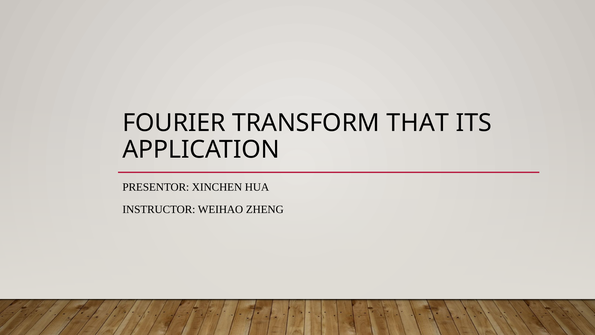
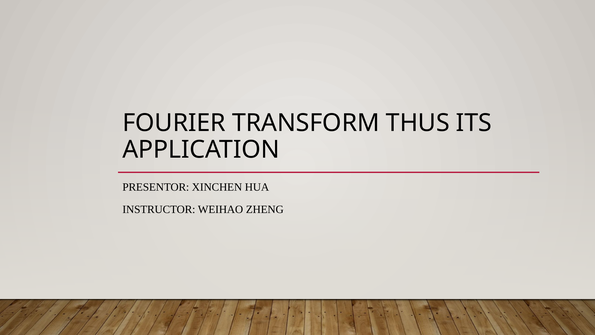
THAT: THAT -> THUS
